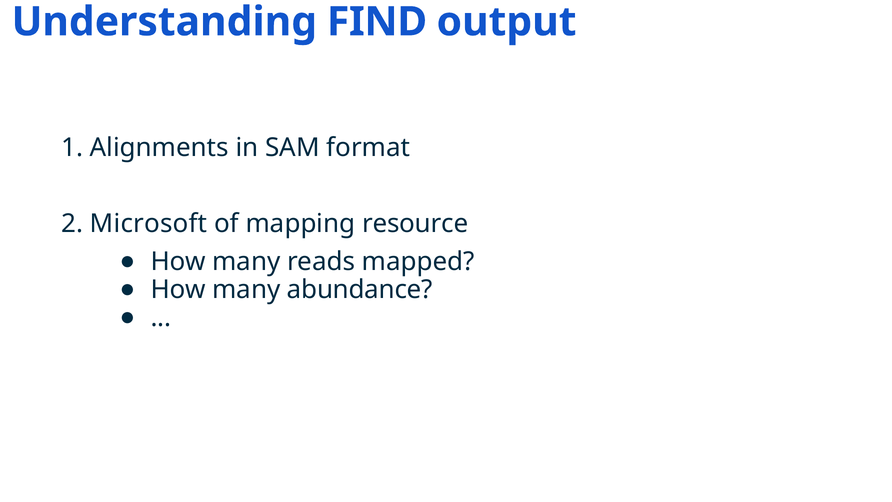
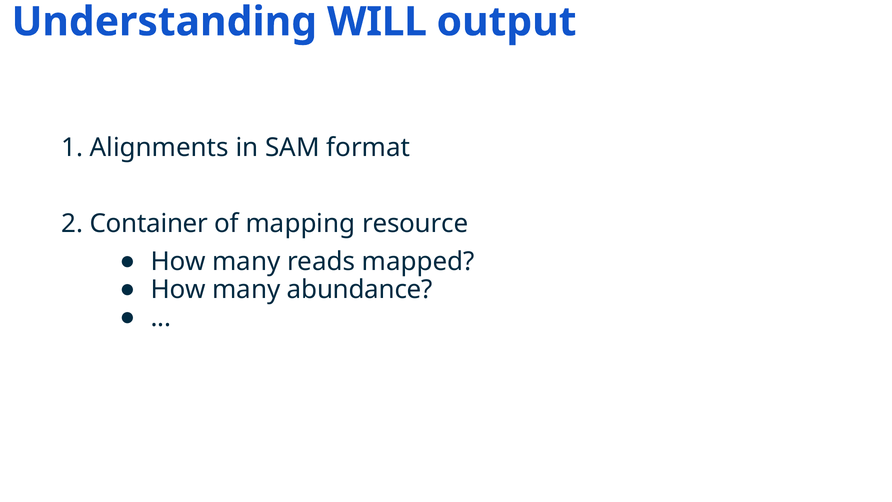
FIND: FIND -> WILL
Microsoft: Microsoft -> Container
